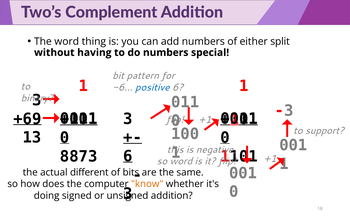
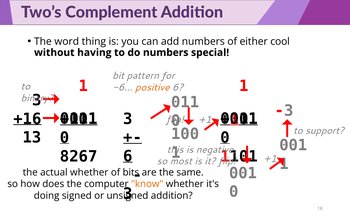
split: split -> cool
positive colour: blue -> orange
+69: +69 -> +16
8873: 8873 -> 8267
so word: word -> most
actual different: different -> whether
